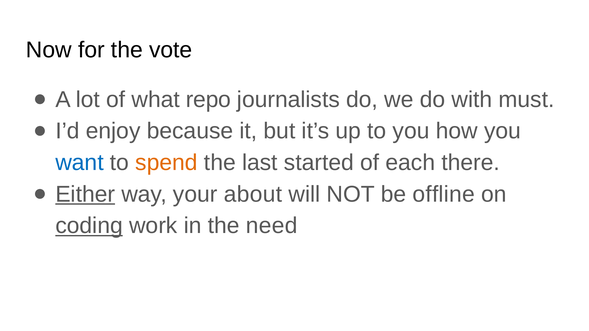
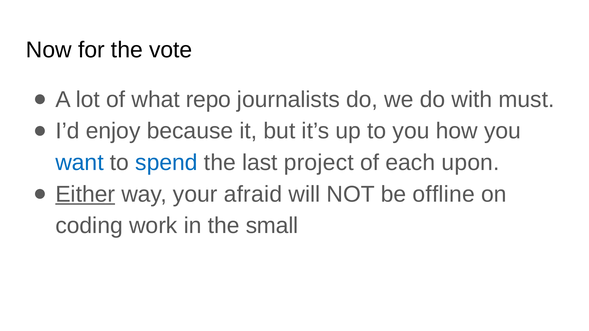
spend colour: orange -> blue
started: started -> project
there: there -> upon
about: about -> afraid
coding underline: present -> none
need: need -> small
